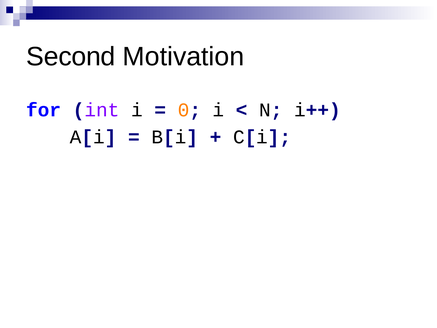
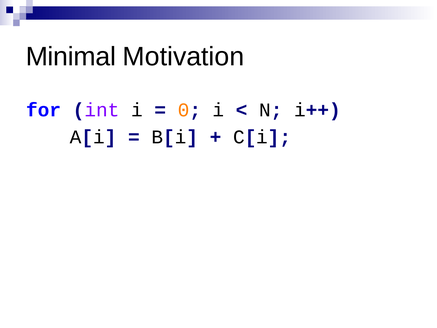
Second: Second -> Minimal
